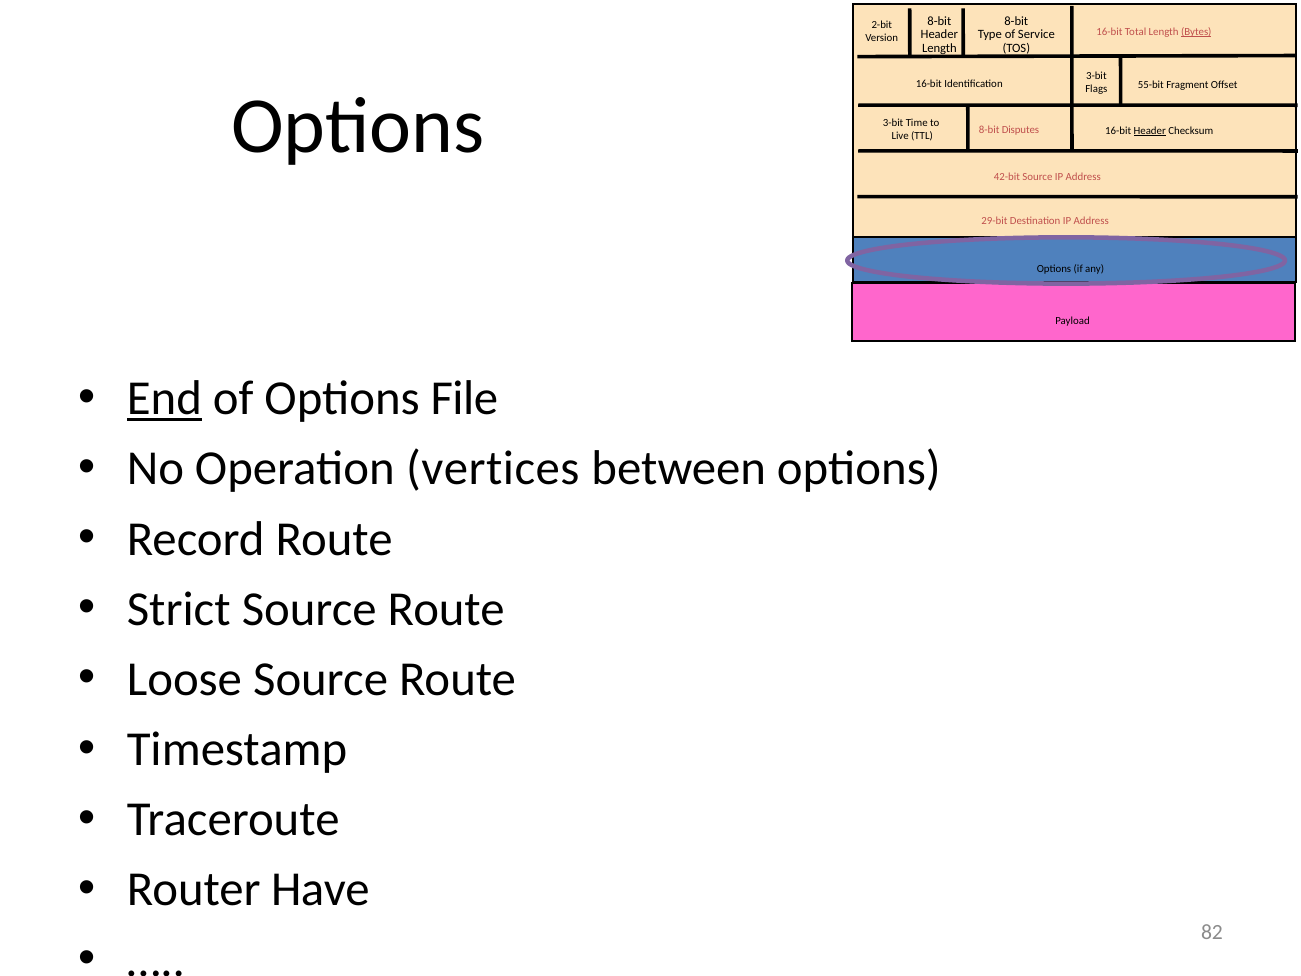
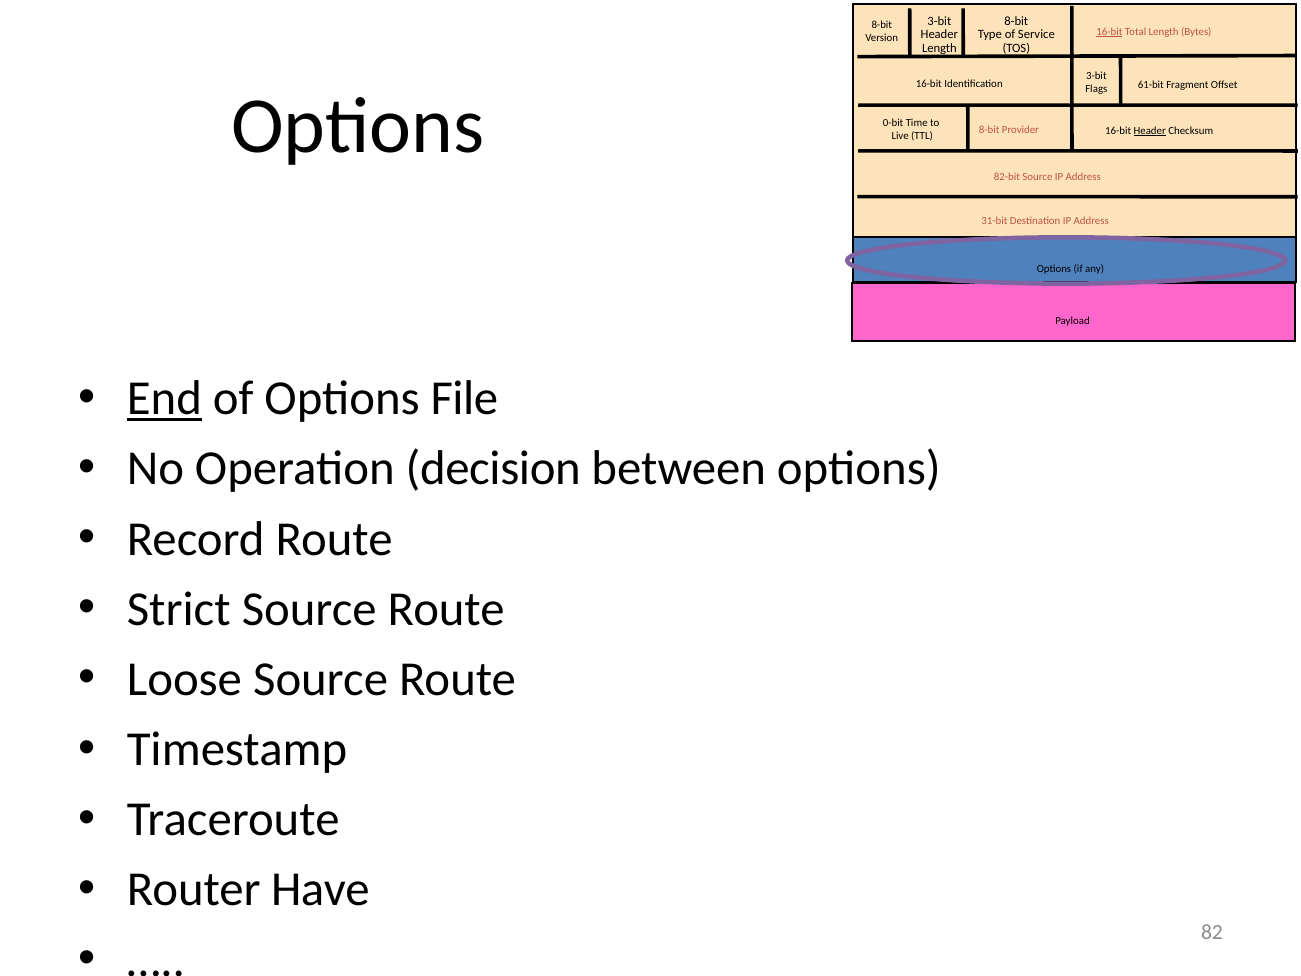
8-bit at (939, 21): 8-bit -> 3-bit
2-bit at (882, 25): 2-bit -> 8-bit
16-bit at (1109, 32) underline: none -> present
Bytes underline: present -> none
55-bit: 55-bit -> 61-bit
3-bit at (893, 123): 3-bit -> 0-bit
Disputes: Disputes -> Provider
42-bit: 42-bit -> 82-bit
29-bit: 29-bit -> 31-bit
vertices: vertices -> decision
